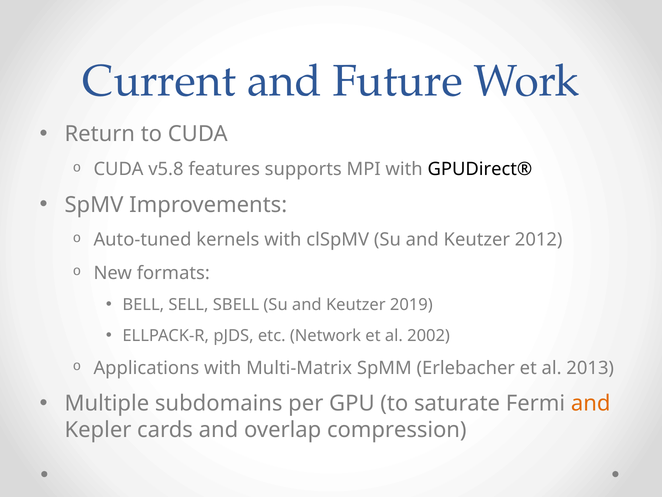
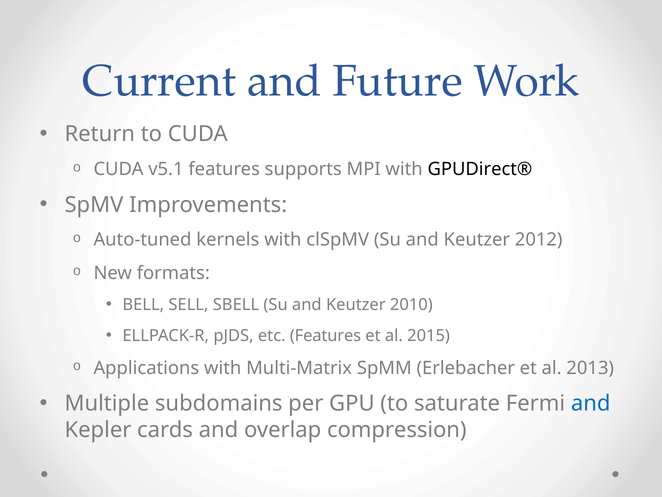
v5.8: v5.8 -> v5.1
2019: 2019 -> 2010
etc Network: Network -> Features
2002: 2002 -> 2015
and at (591, 403) colour: orange -> blue
